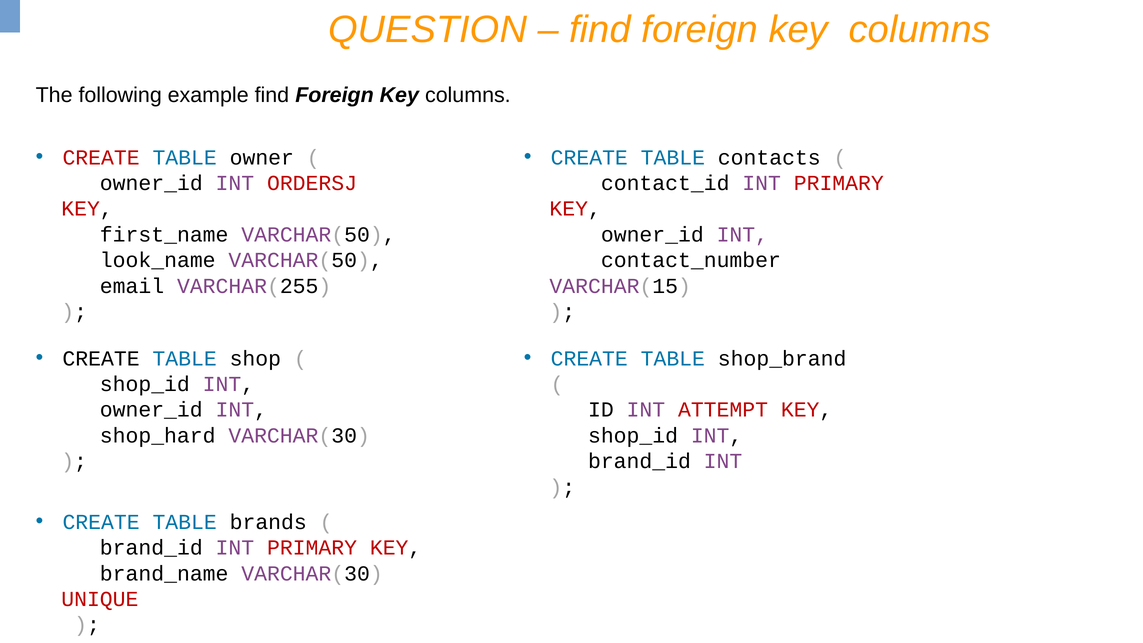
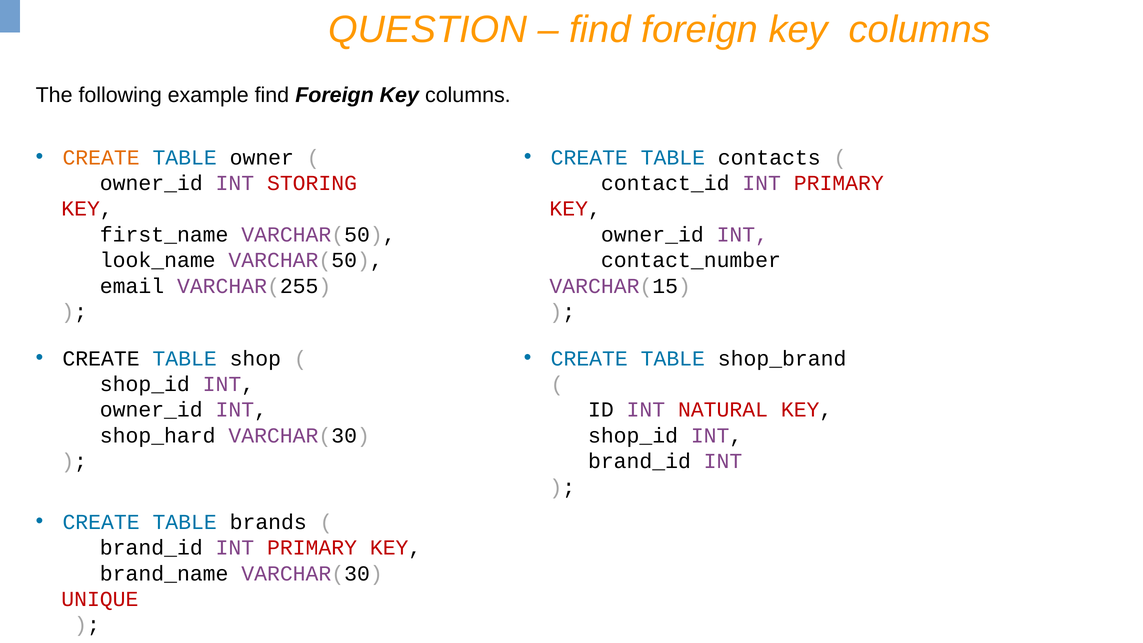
CREATE at (101, 157) colour: red -> orange
ORDERSJ: ORDERSJ -> STORING
ATTEMPT: ATTEMPT -> NATURAL
